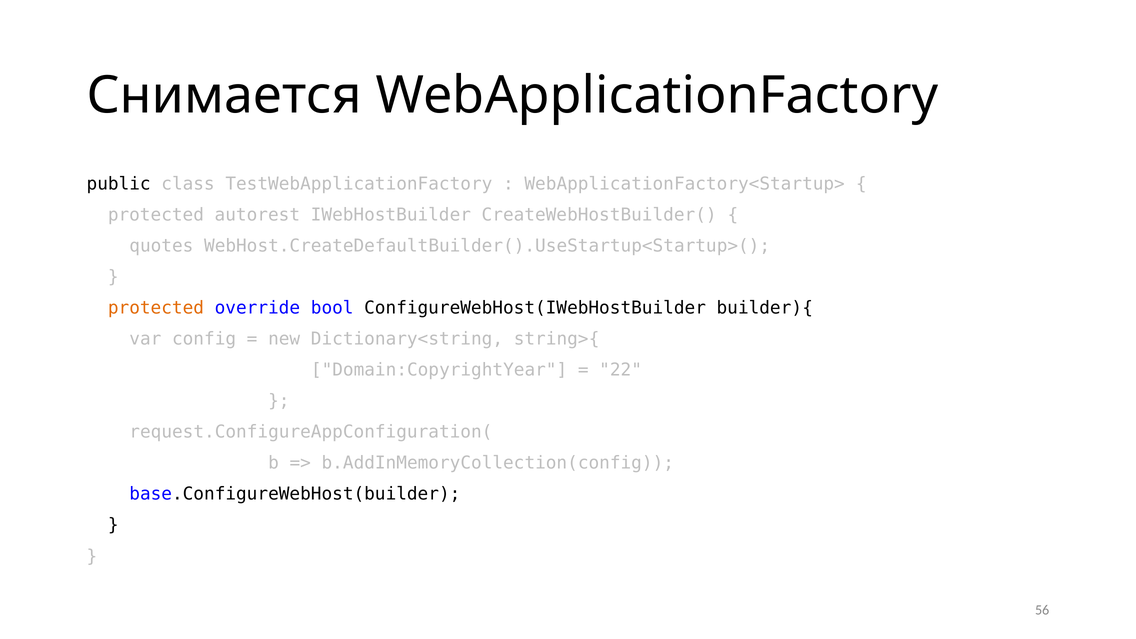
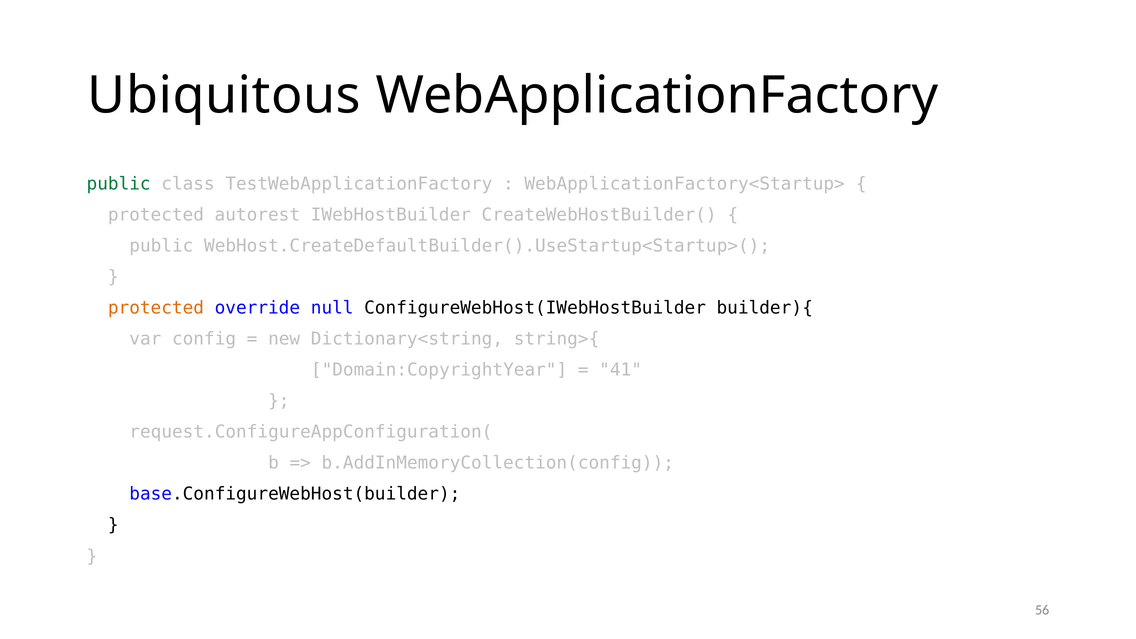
Снимается: Снимается -> Ubiquitous
public at (119, 184) colour: black -> green
quotes at (161, 246): quotes -> public
bool: bool -> null
22: 22 -> 41
